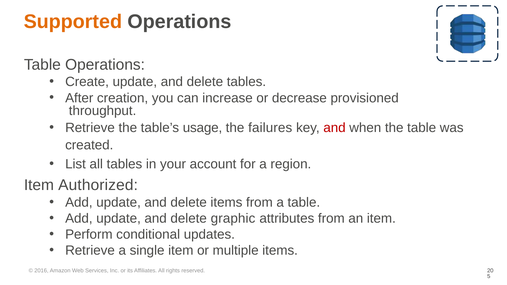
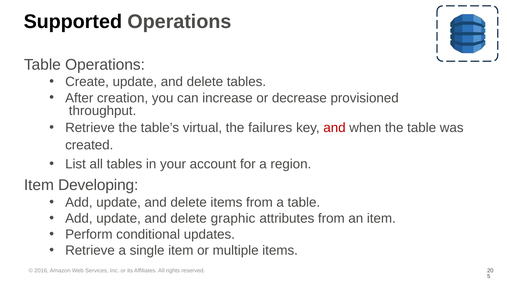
Supported colour: orange -> black
usage: usage -> virtual
Authorized: Authorized -> Developing
